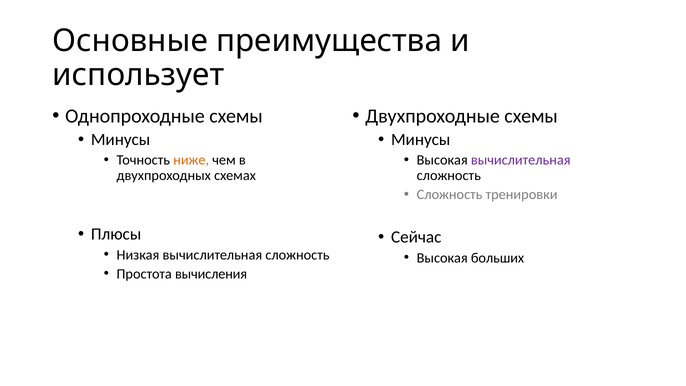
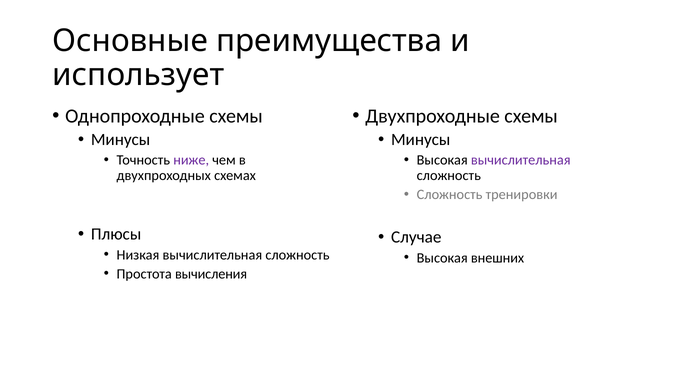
ниже colour: orange -> purple
Сейчас: Сейчас -> Случае
больших: больших -> внешних
